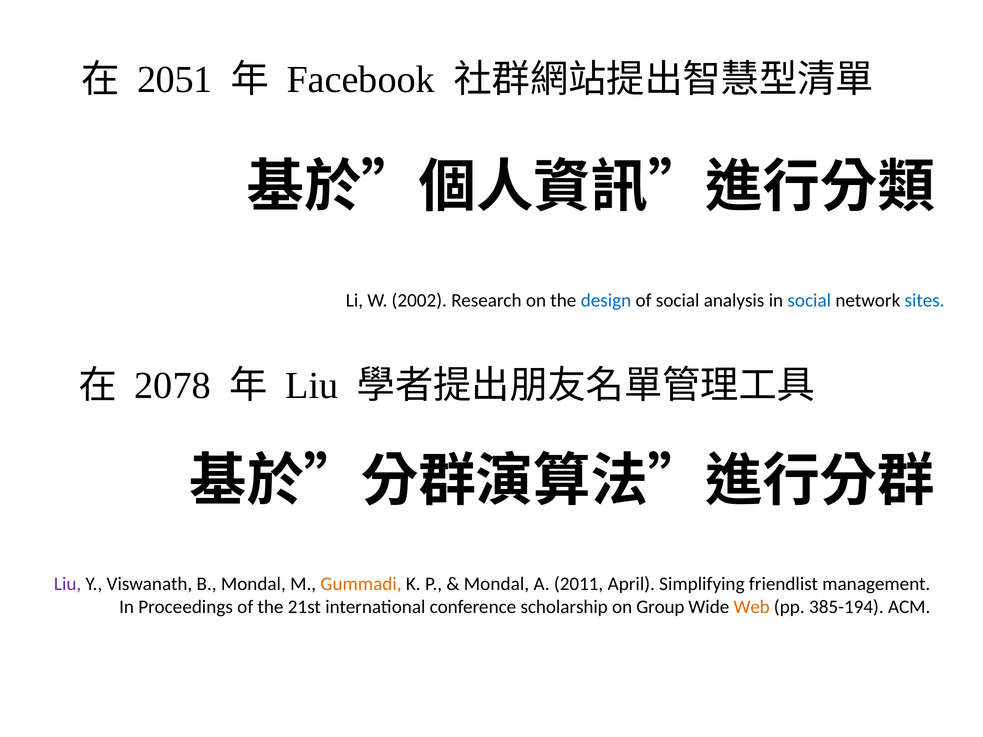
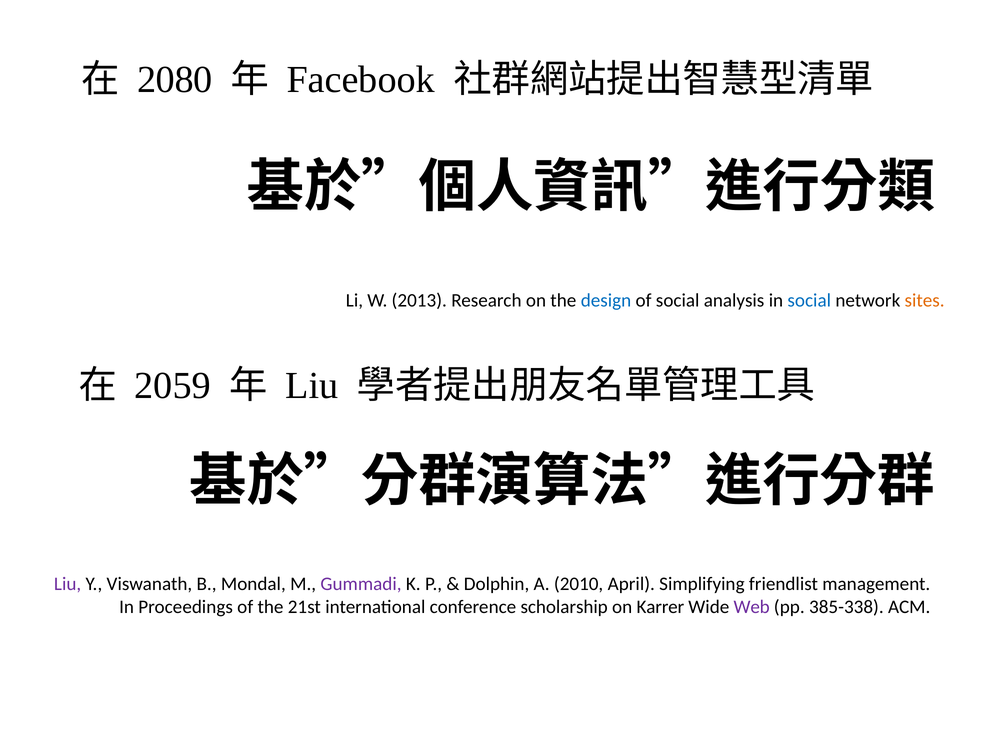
2051: 2051 -> 2080
2002: 2002 -> 2013
sites colour: blue -> orange
2078: 2078 -> 2059
Gummadi colour: orange -> purple
Mondal at (497, 584): Mondal -> Dolphin
2011: 2011 -> 2010
Group: Group -> Karrer
Web colour: orange -> purple
385-194: 385-194 -> 385-338
